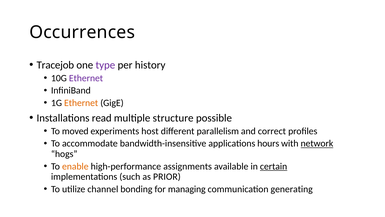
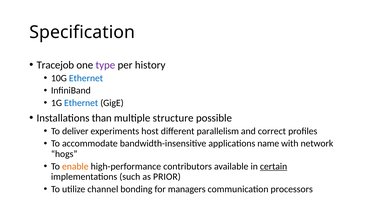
Occurrences: Occurrences -> Specification
Ethernet at (86, 78) colour: purple -> blue
Ethernet at (81, 103) colour: orange -> blue
read: read -> than
moved: moved -> deliver
hours: hours -> name
network underline: present -> none
assignments: assignments -> contributors
managing: managing -> managers
generating: generating -> processors
